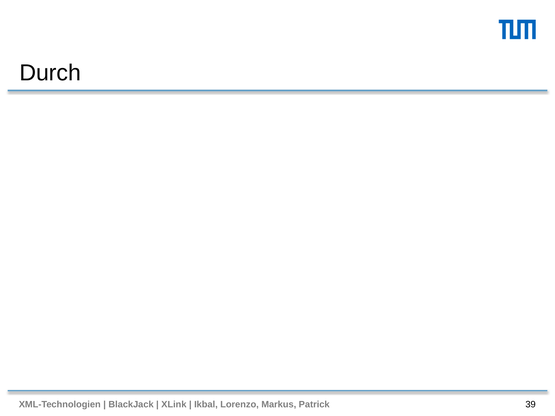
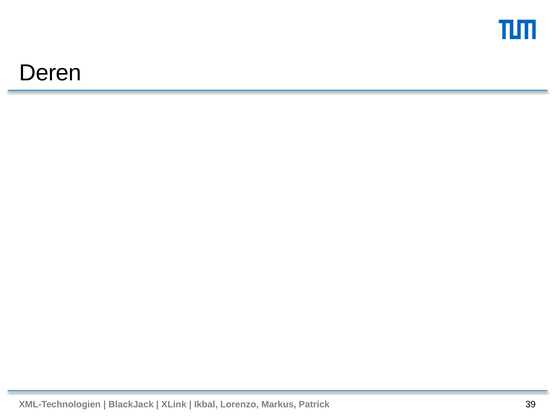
Durch: Durch -> Deren
